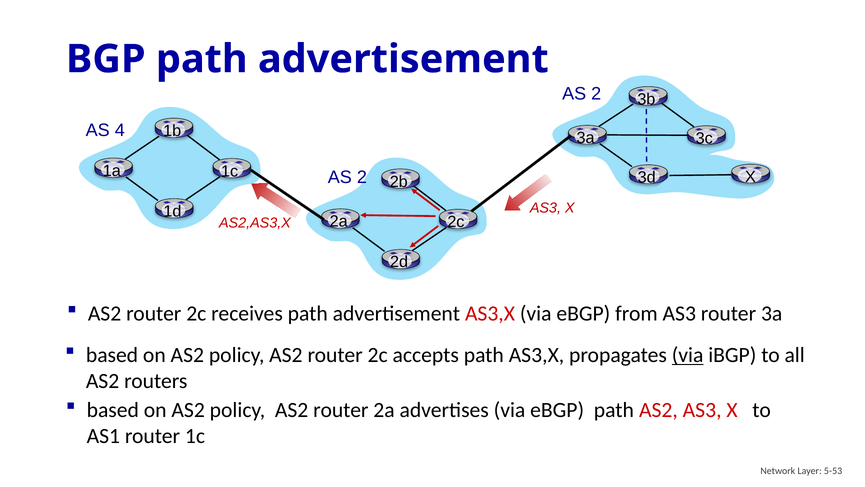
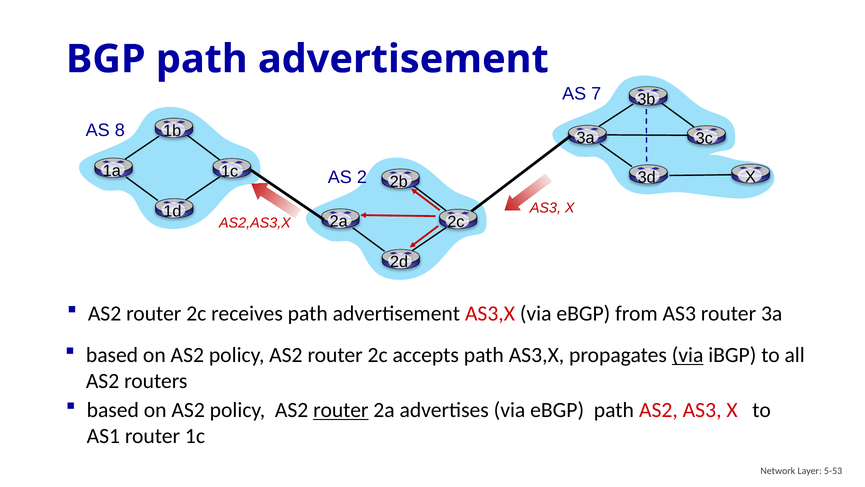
2 at (596, 94): 2 -> 7
4: 4 -> 8
router at (341, 410) underline: none -> present
